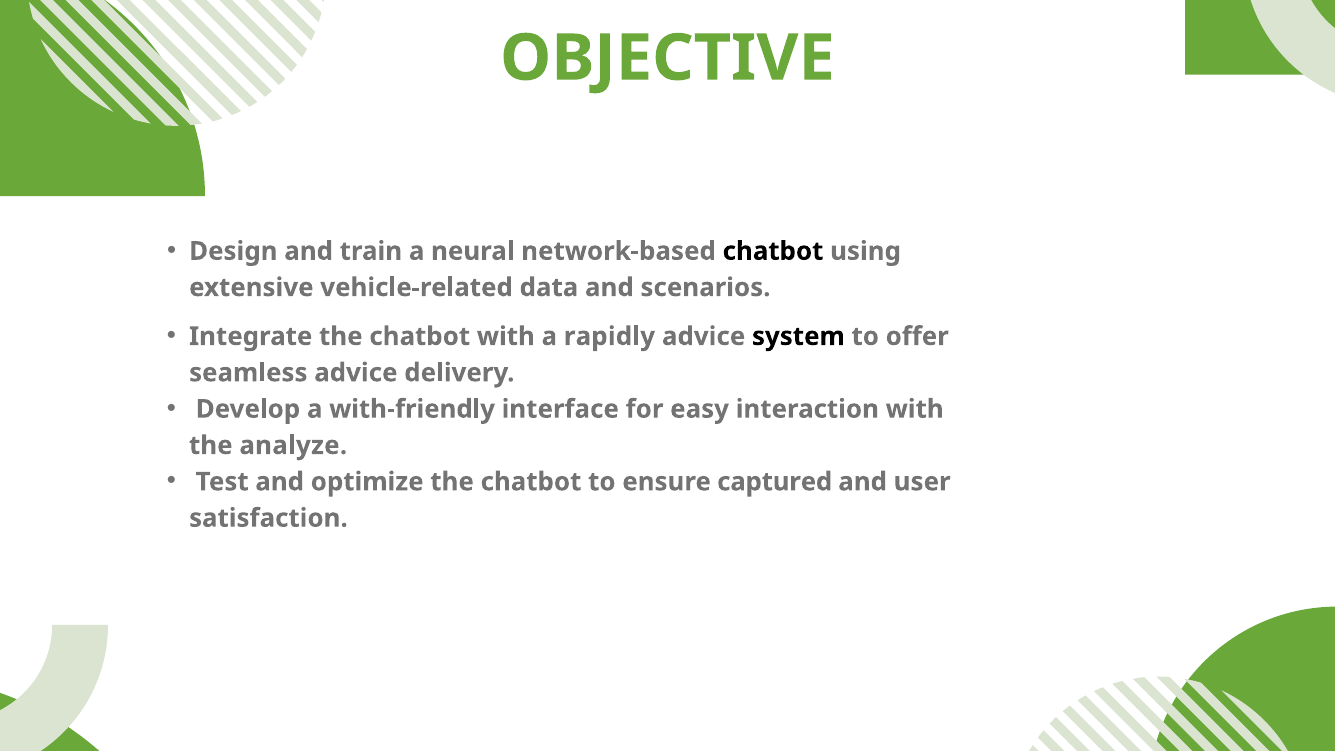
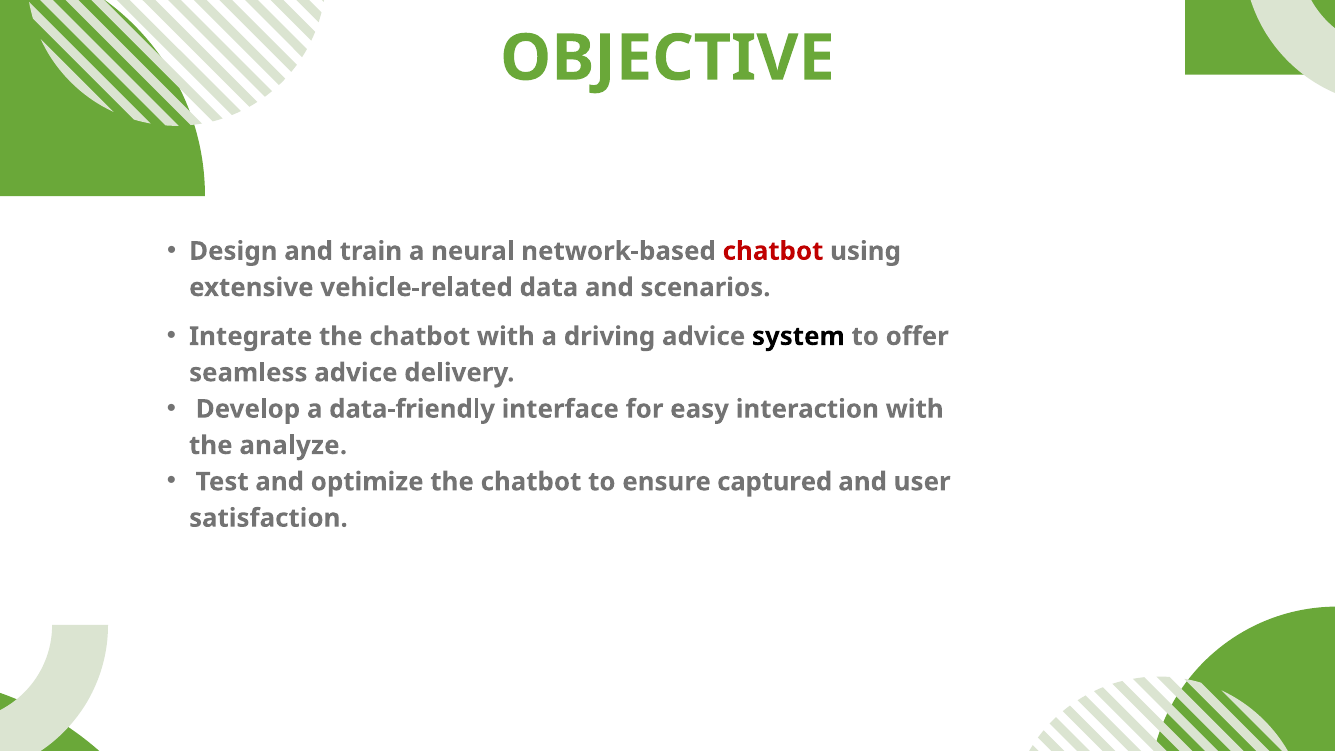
chatbot at (773, 251) colour: black -> red
rapidly: rapidly -> driving
with-friendly: with-friendly -> data-friendly
